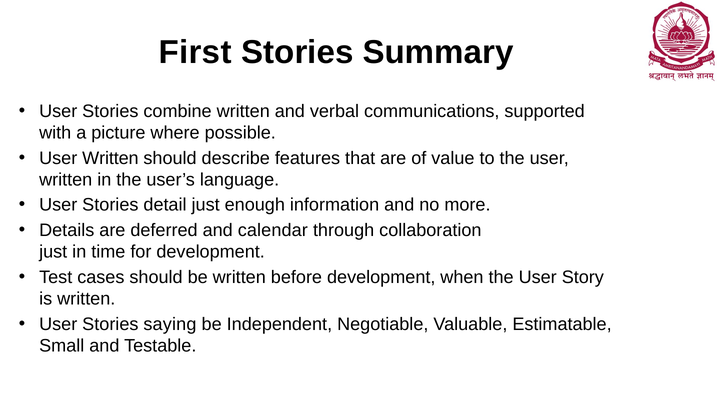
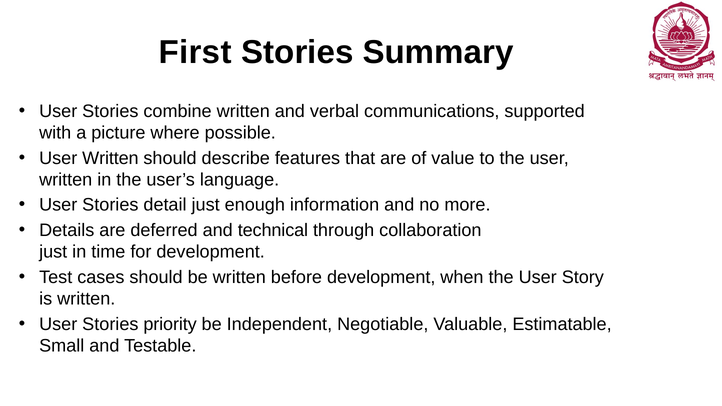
calendar: calendar -> technical
saying: saying -> priority
